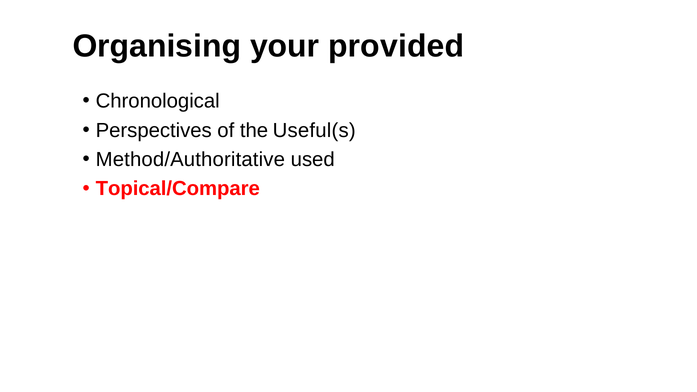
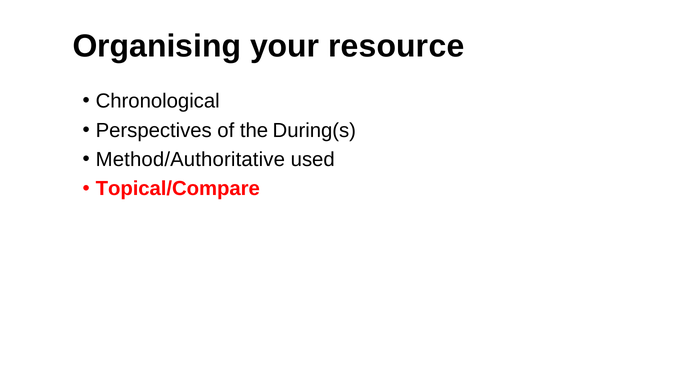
provided: provided -> resource
Useful(s: Useful(s -> During(s
